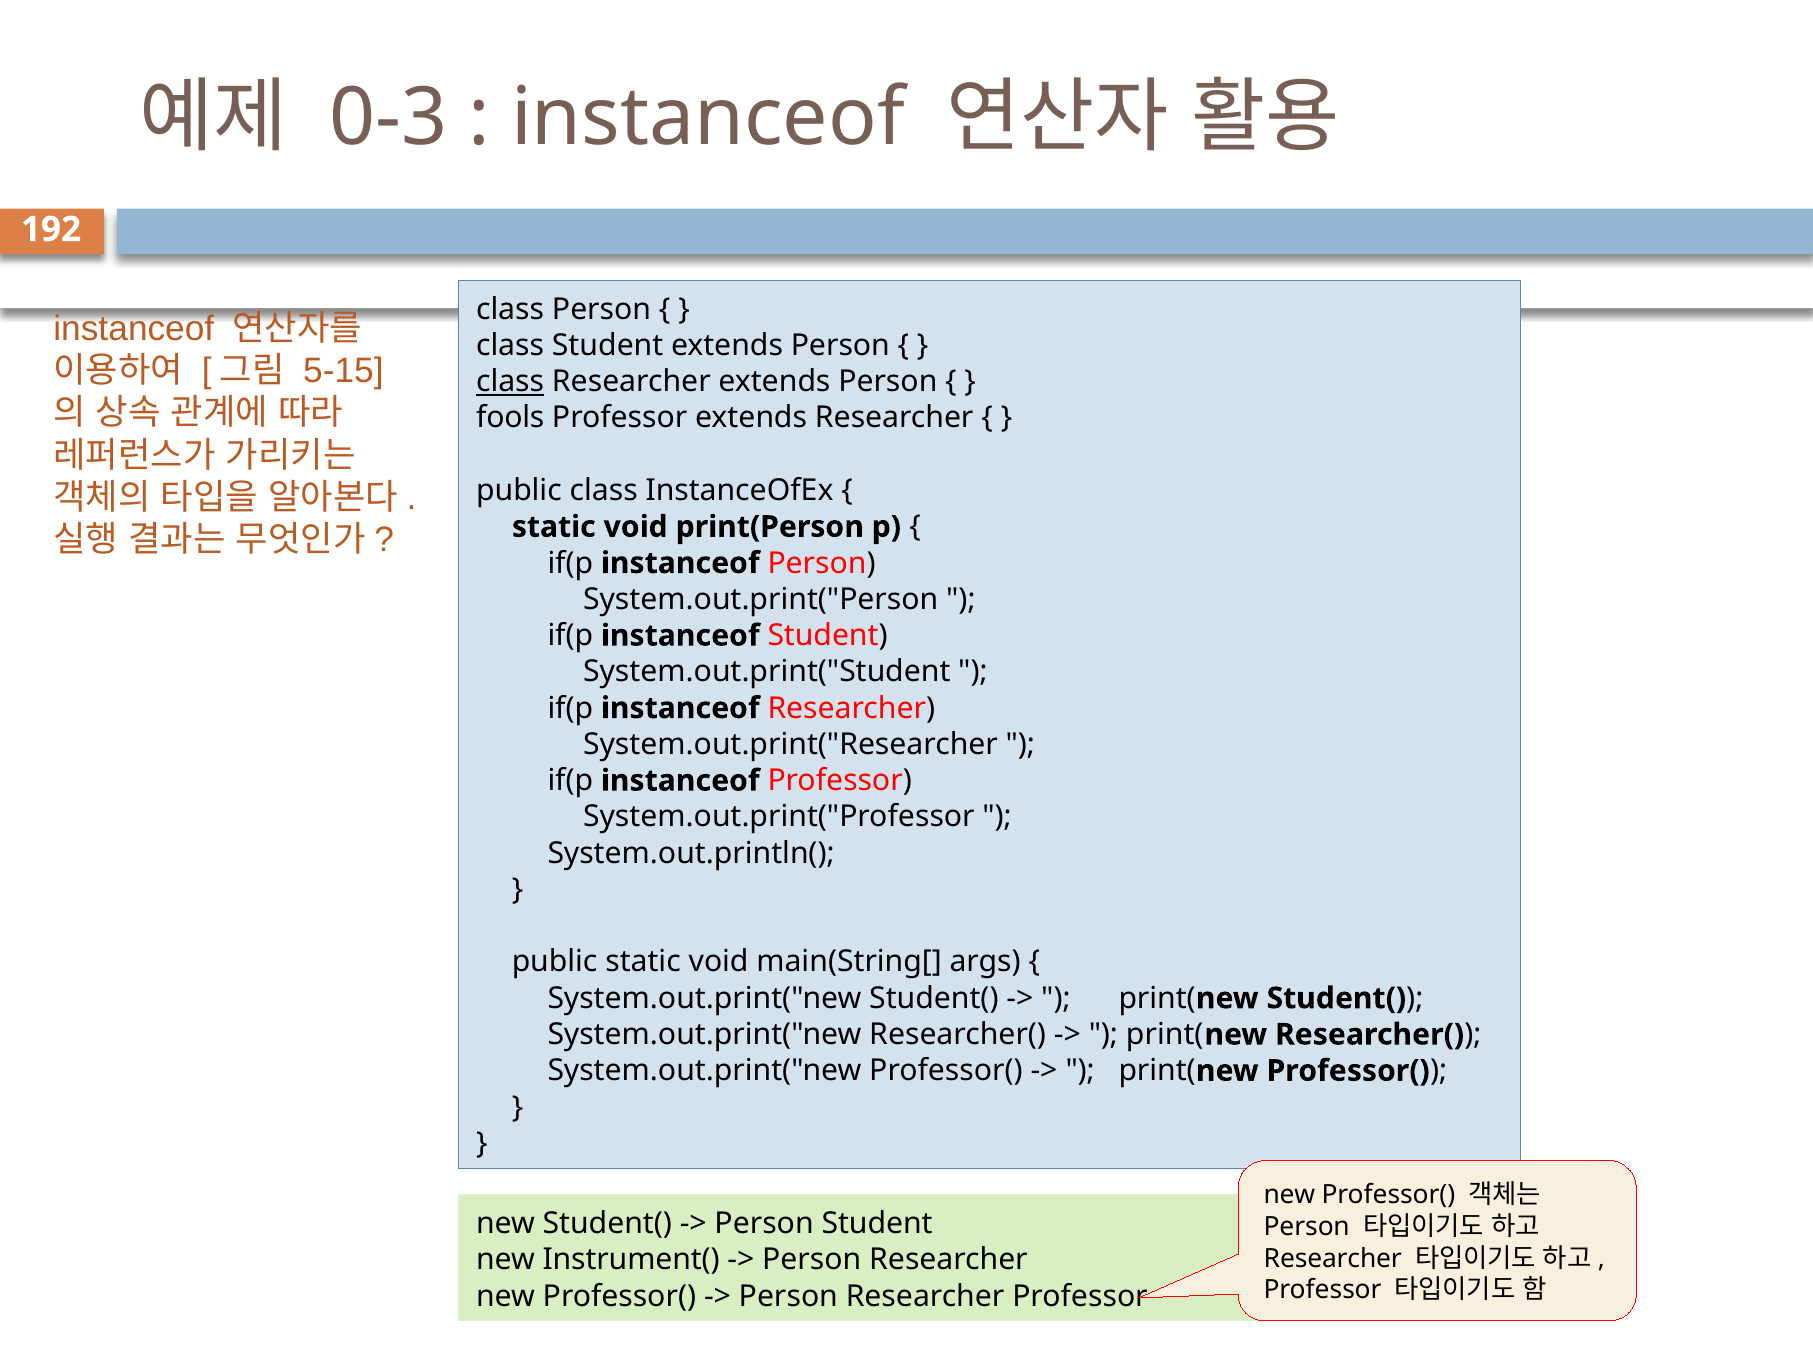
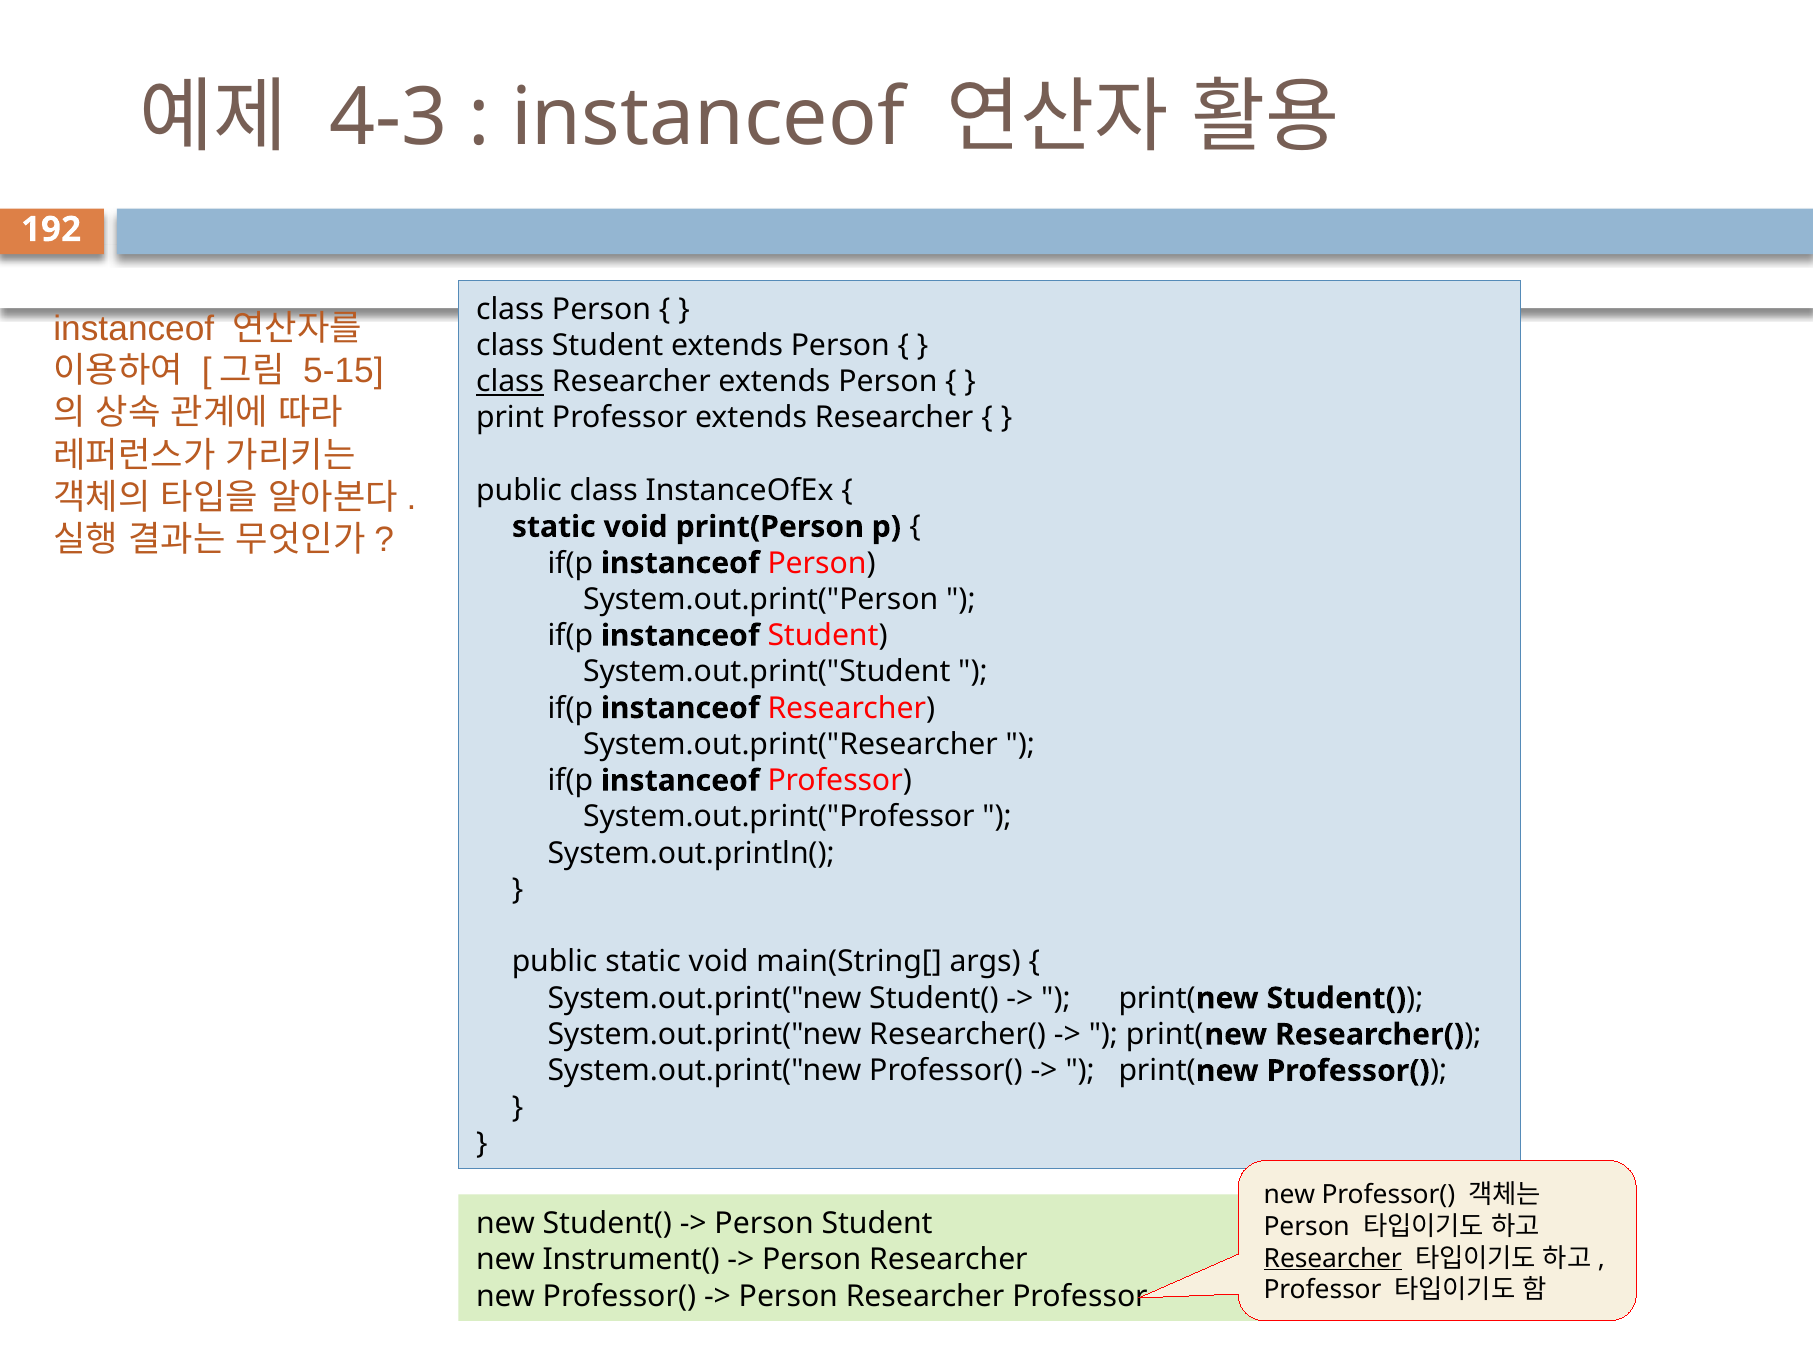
0-3: 0-3 -> 4-3
fools: fools -> print
Researcher at (1333, 1258) underline: none -> present
